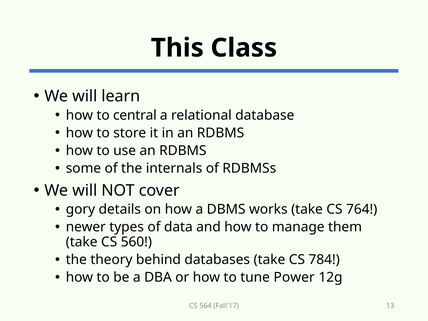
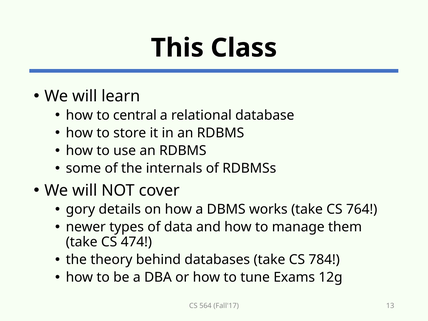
560: 560 -> 474
Power: Power -> Exams
